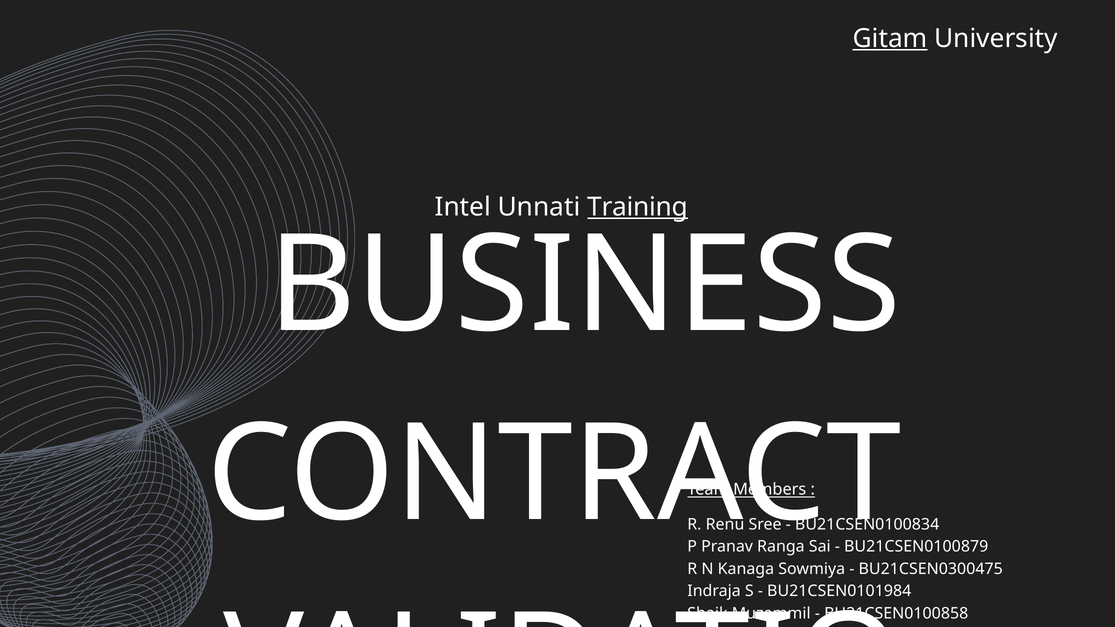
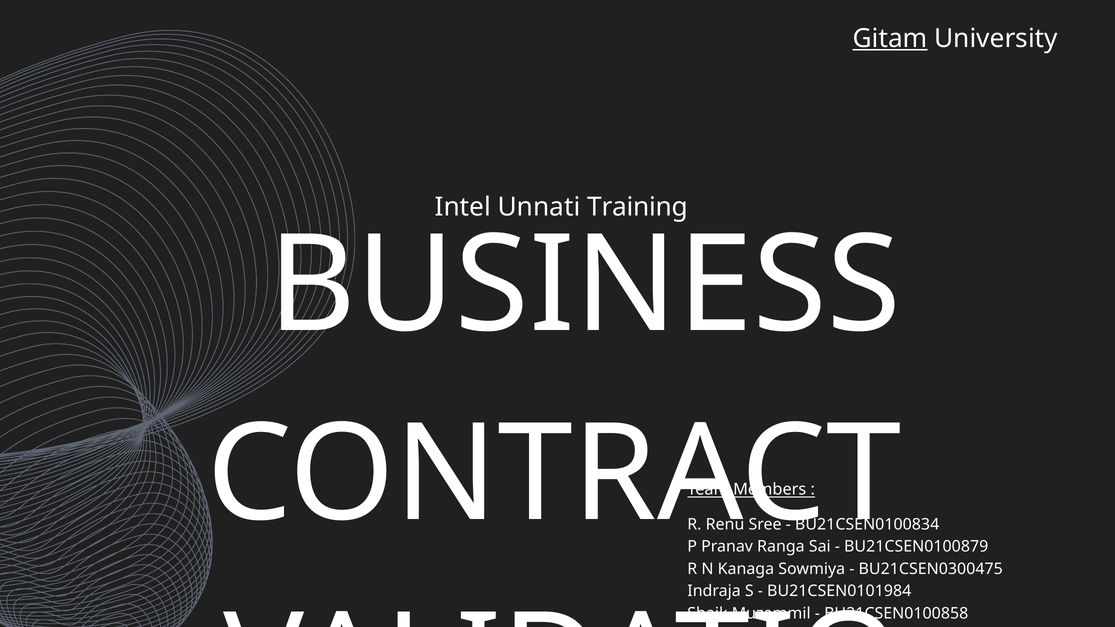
Training underline: present -> none
